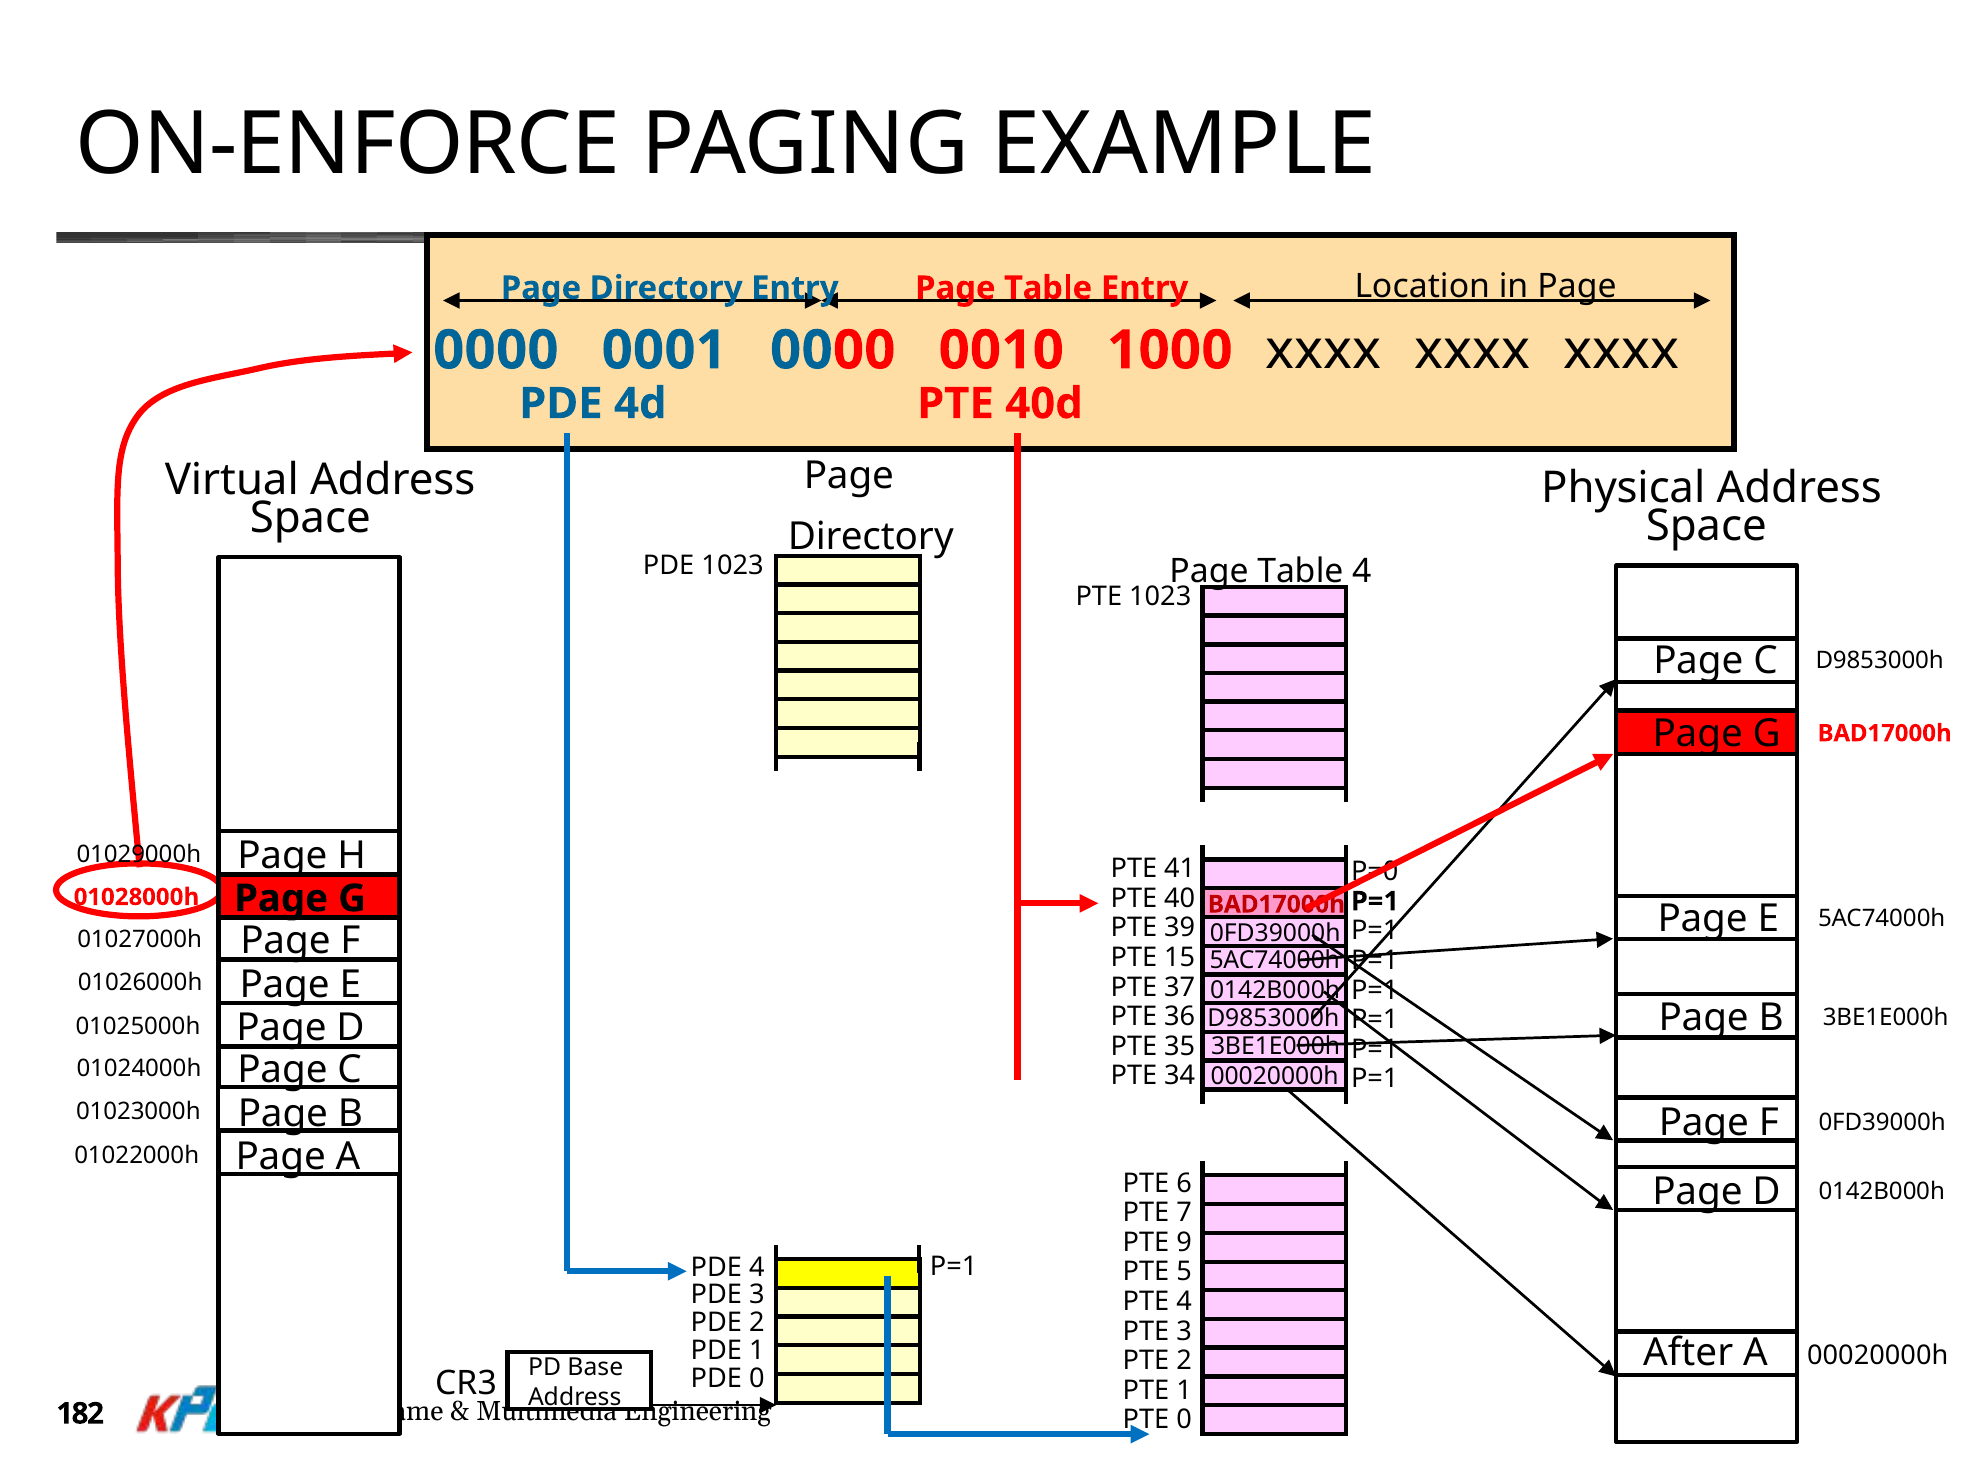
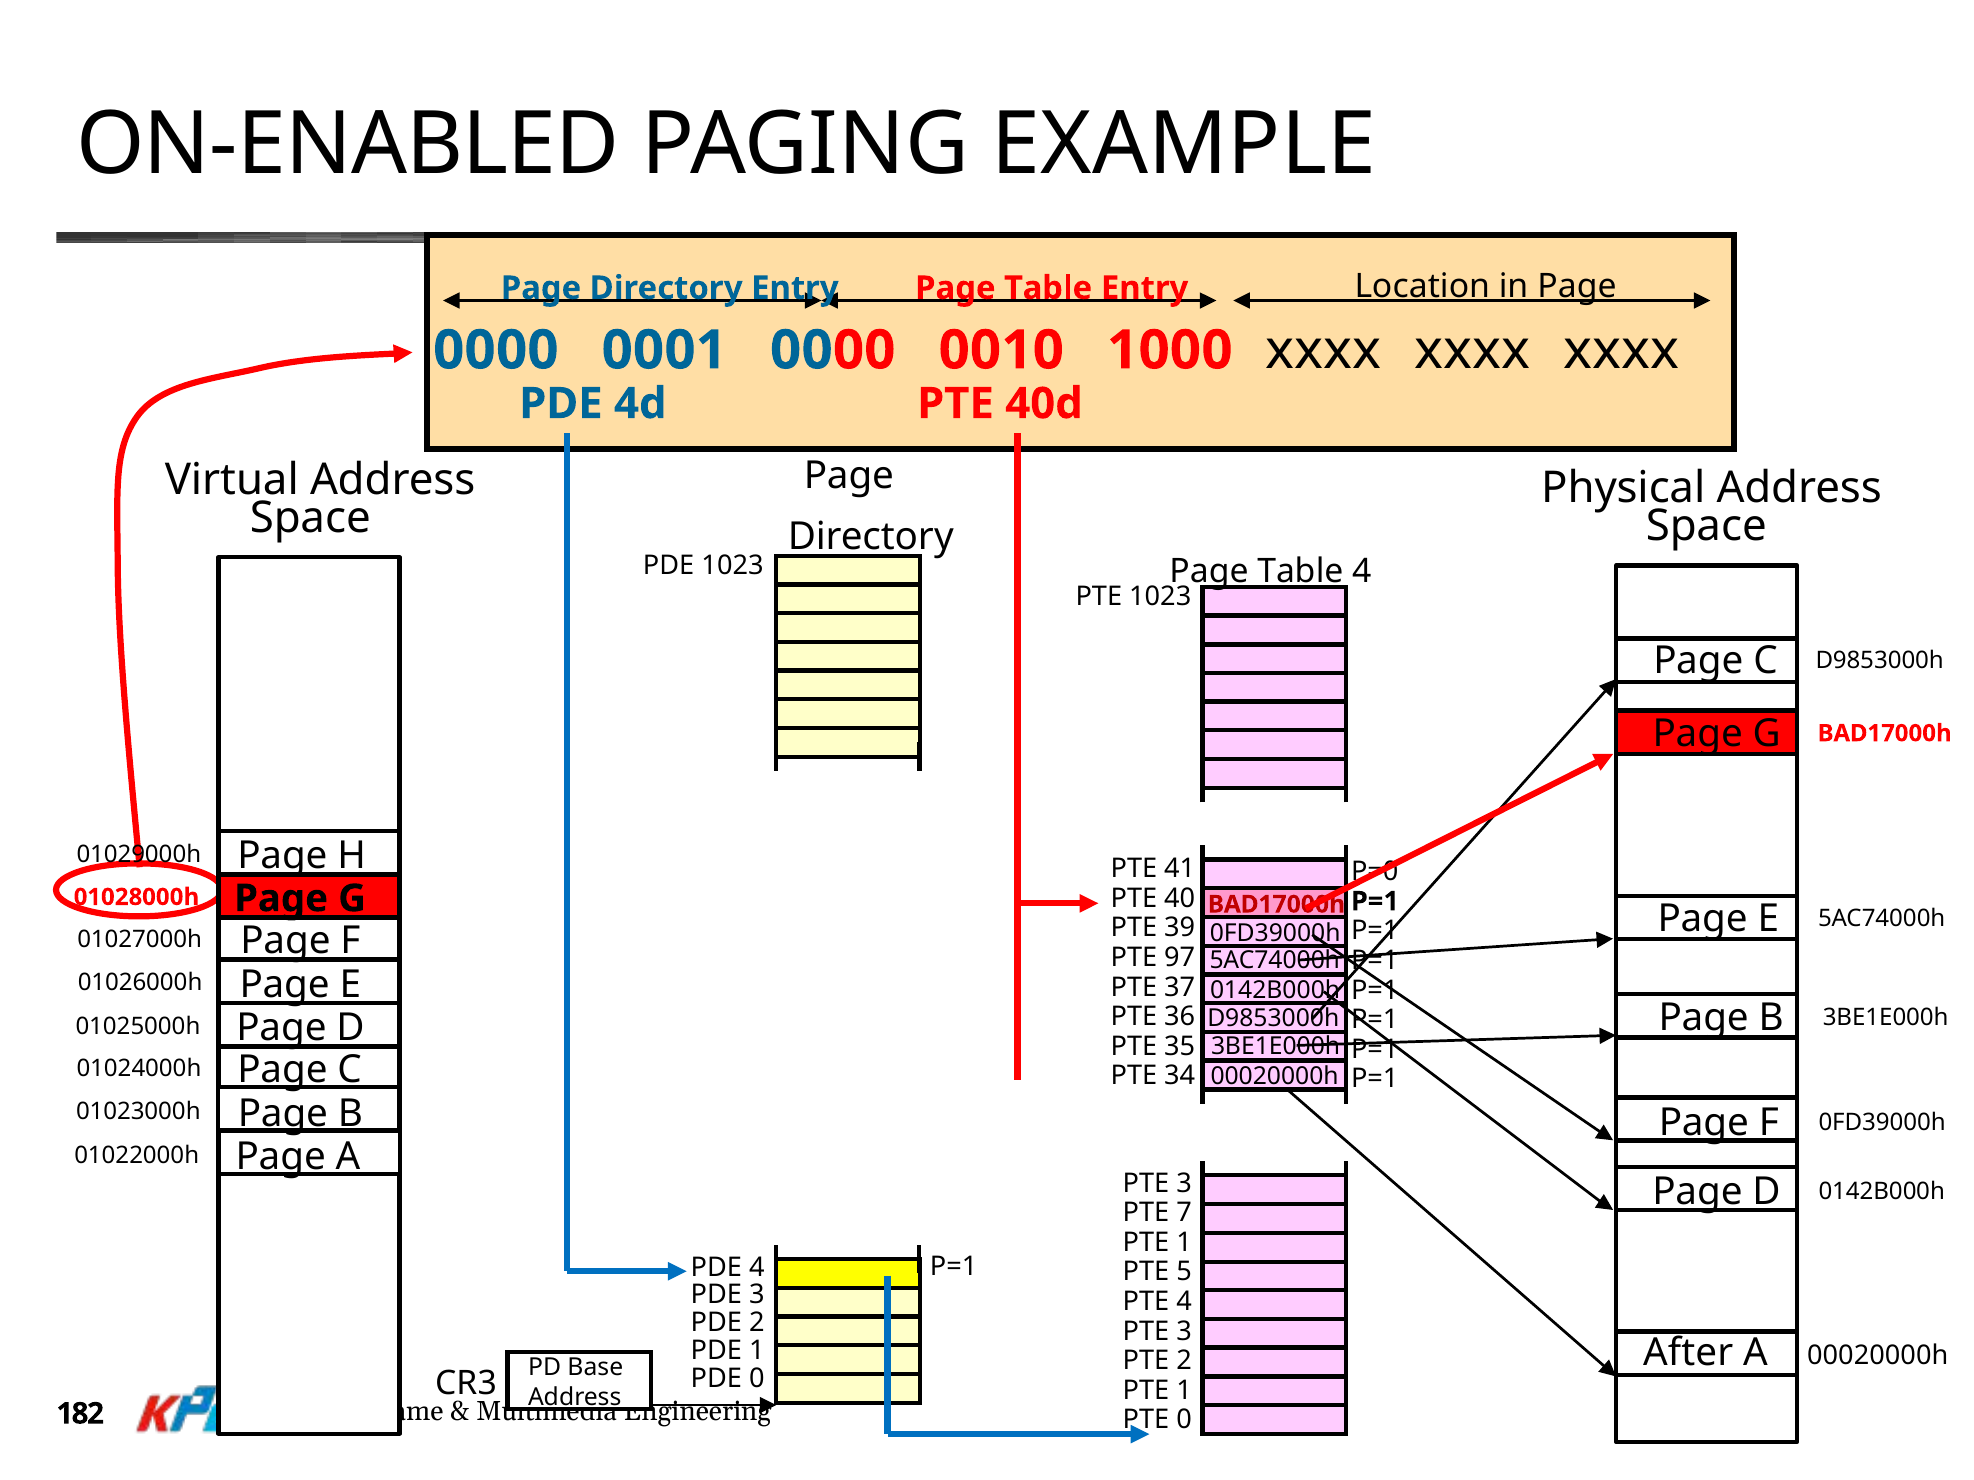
ON-ENFORCE: ON-ENFORCE -> ON-ENABLED
15: 15 -> 97
6 at (1184, 1183): 6 -> 3
9 at (1184, 1243): 9 -> 1
